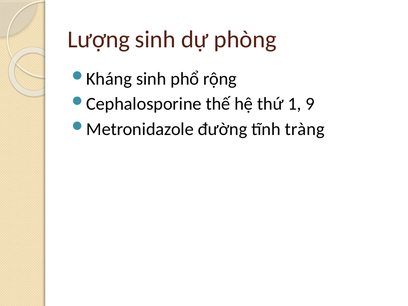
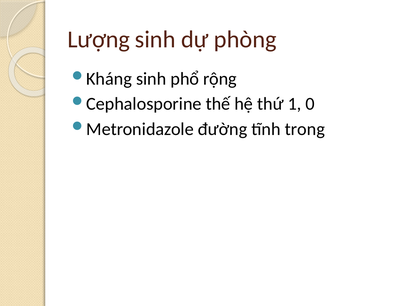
9: 9 -> 0
tràng: tràng -> trong
